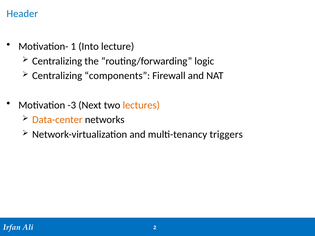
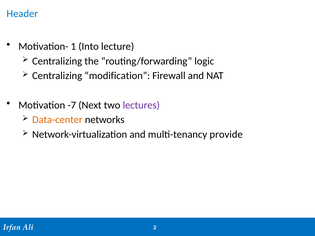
components: components -> modification
-3: -3 -> -7
lectures colour: orange -> purple
triggers: triggers -> provide
